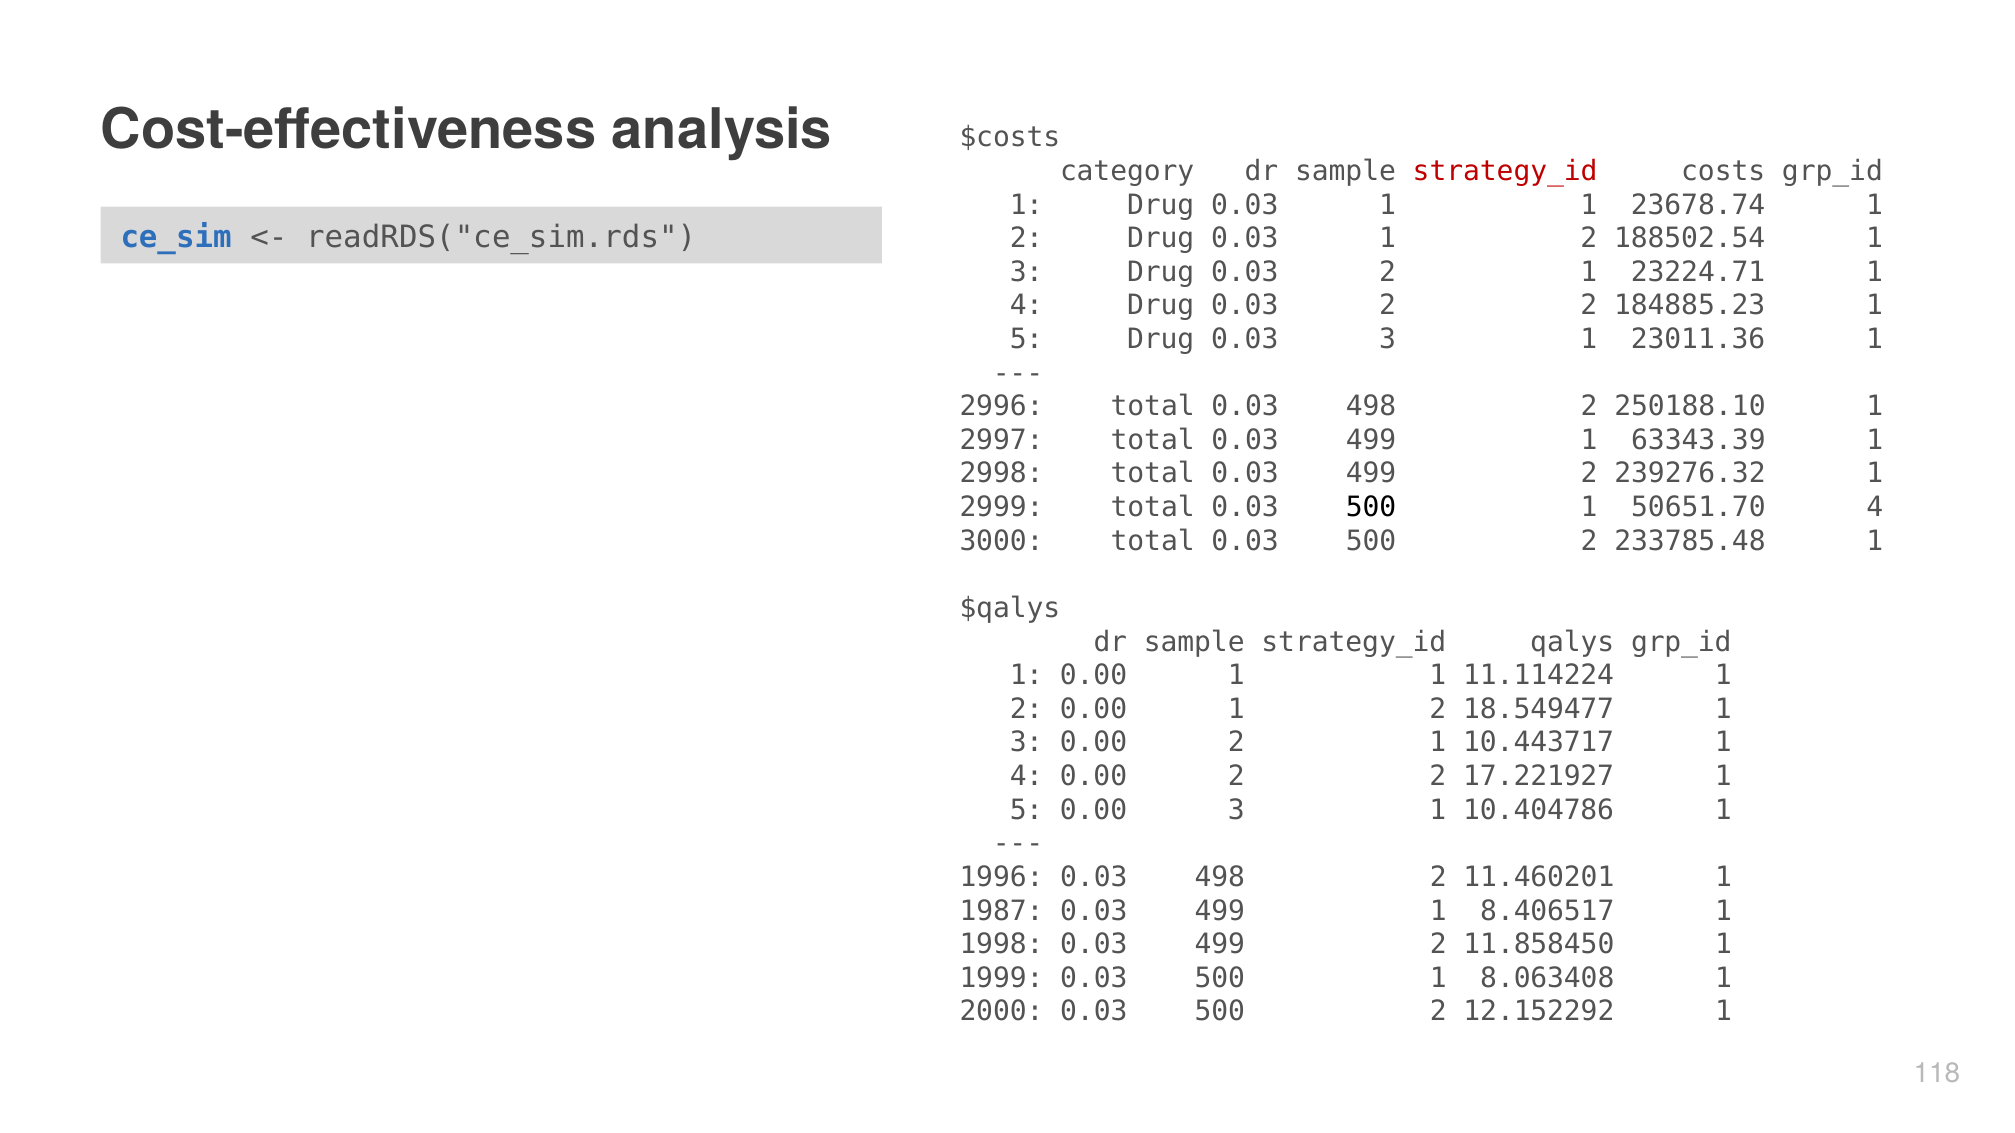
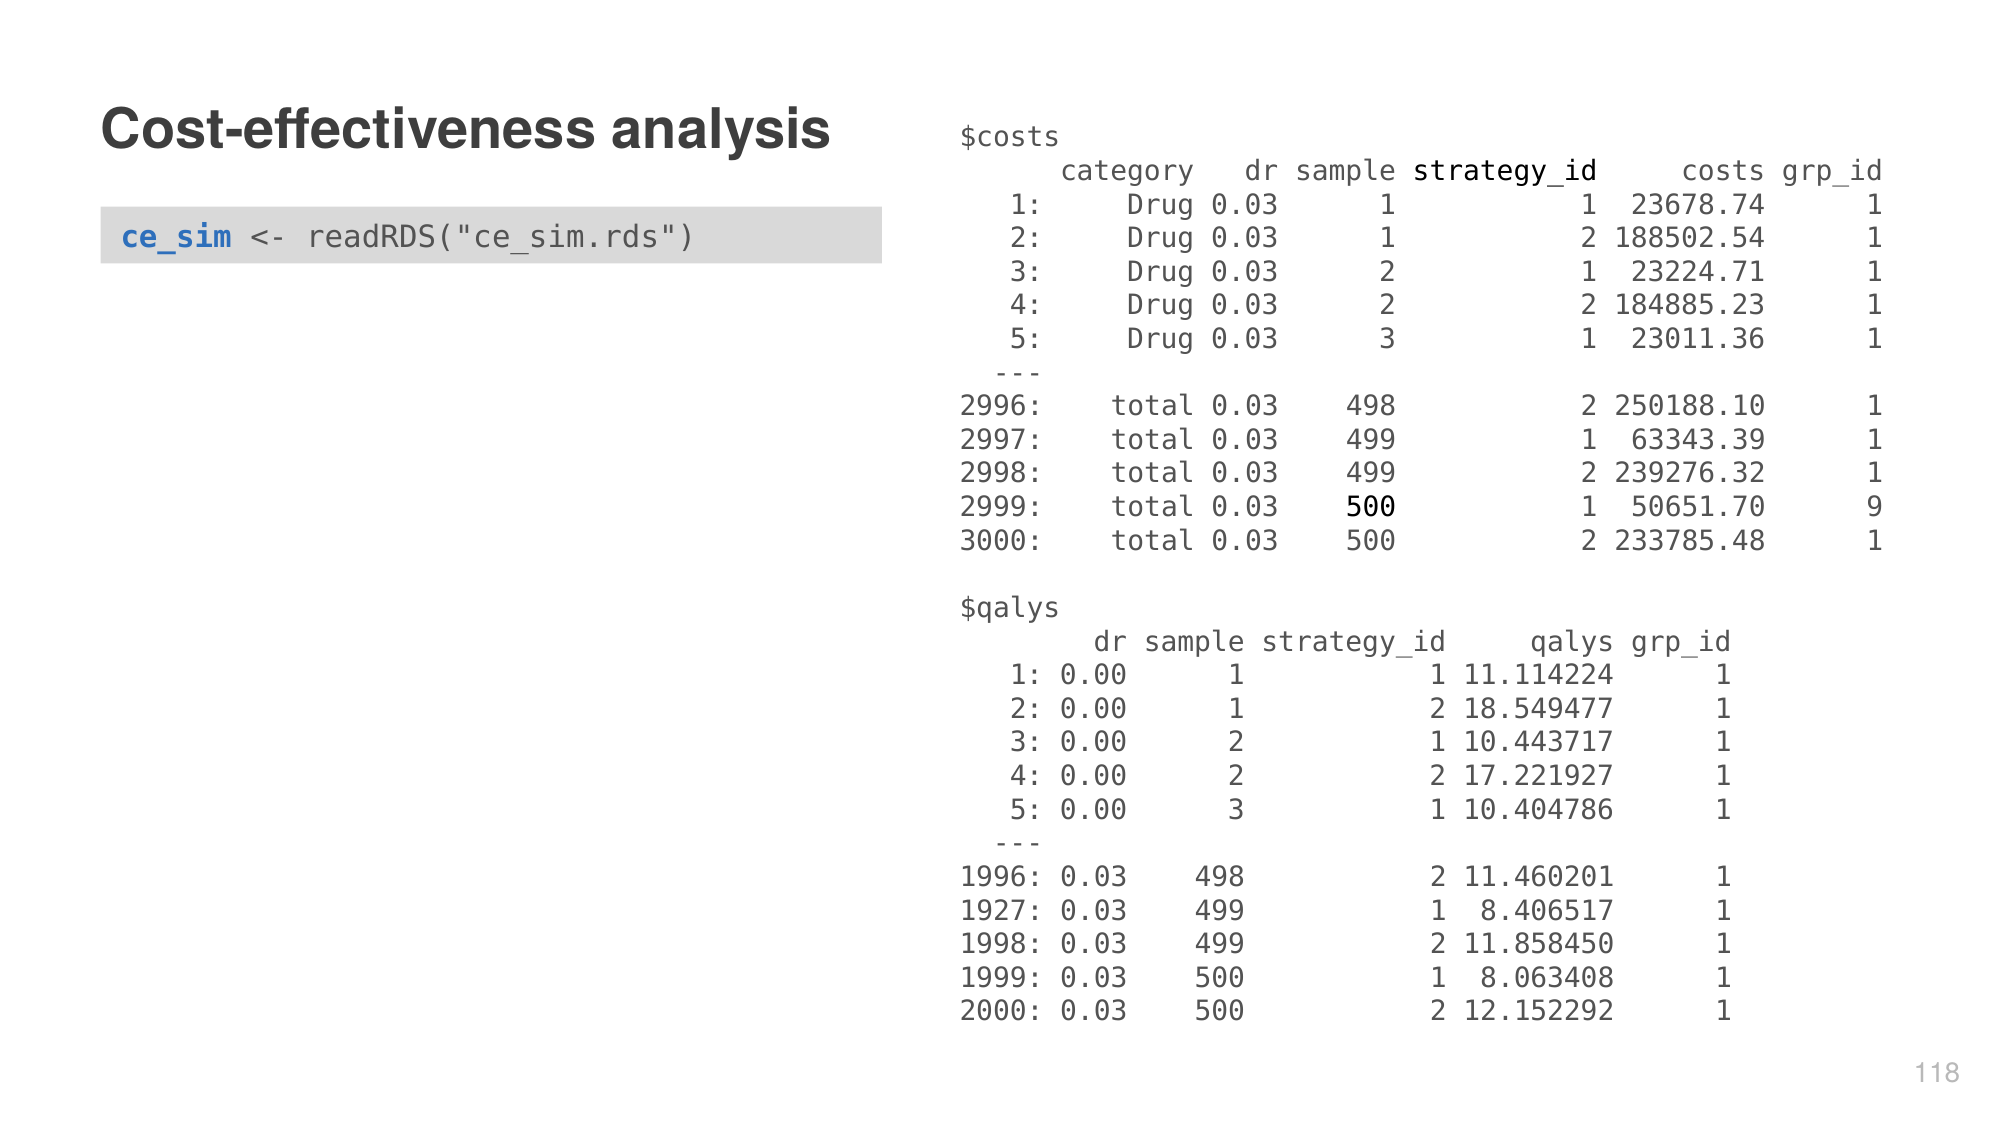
strategy_id at (1505, 171) colour: red -> black
50651.70 4: 4 -> 9
1987: 1987 -> 1927
